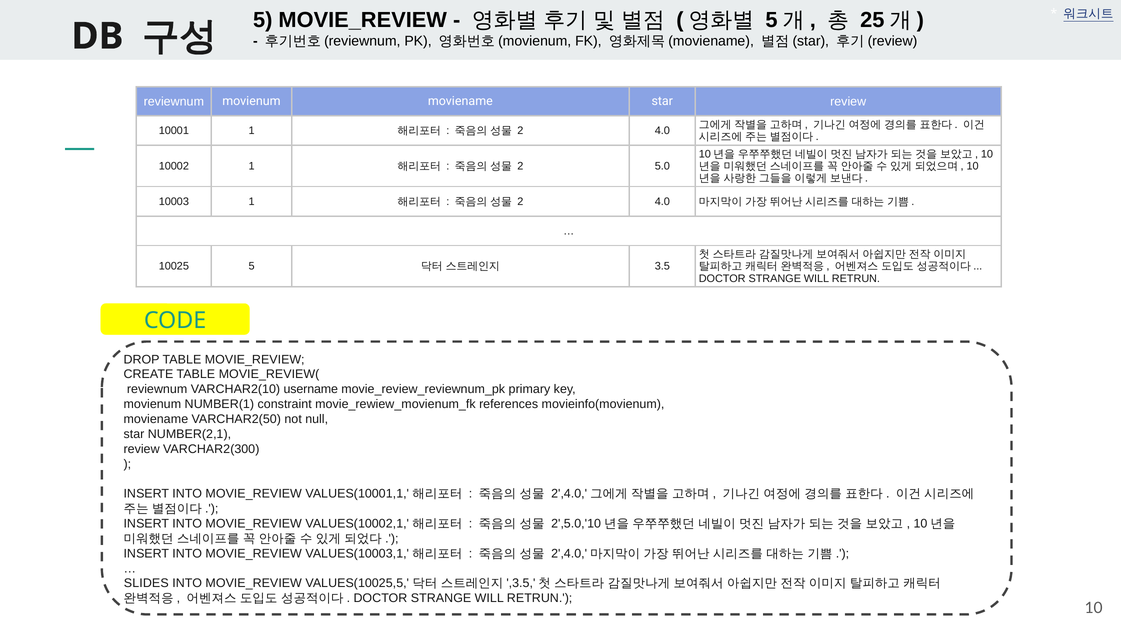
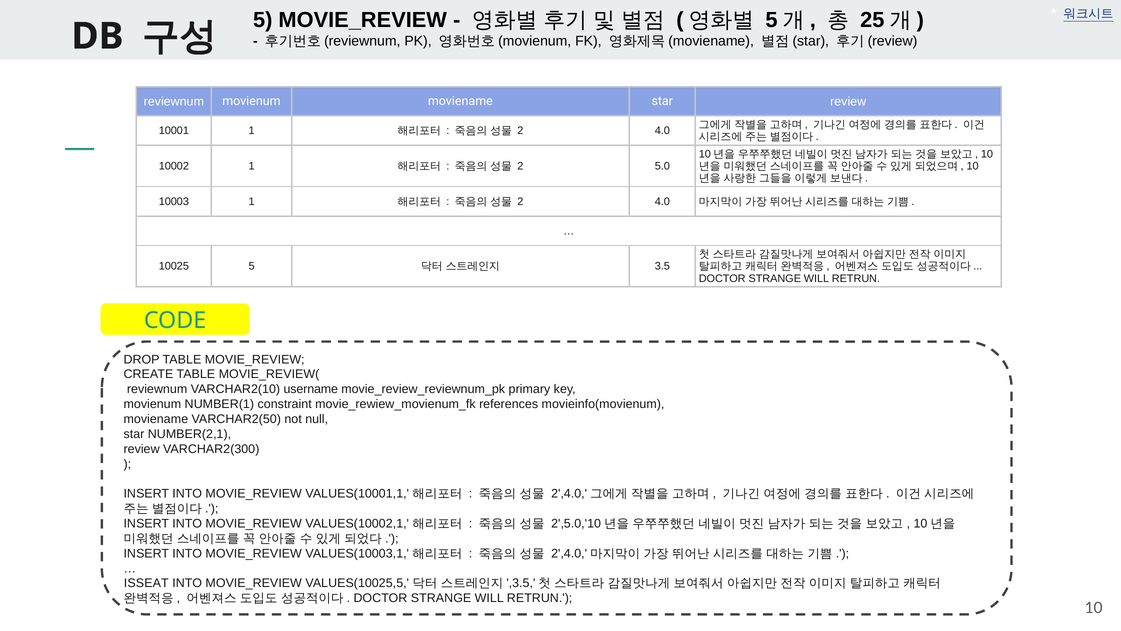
SLIDES: SLIDES -> ISSEAT
